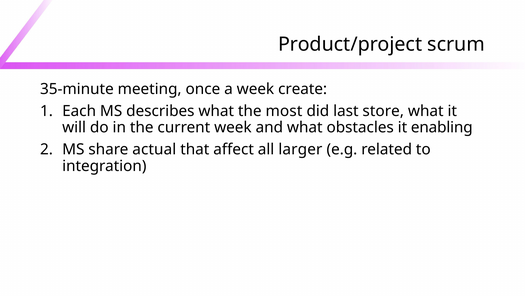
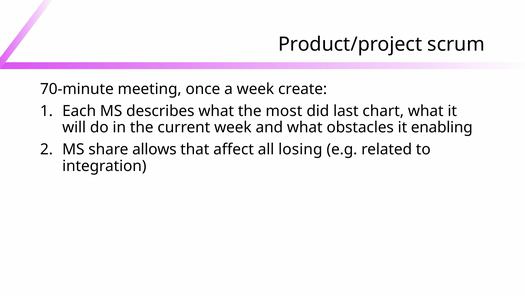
35-minute: 35-minute -> 70-minute
store: store -> chart
actual: actual -> allows
larger: larger -> losing
